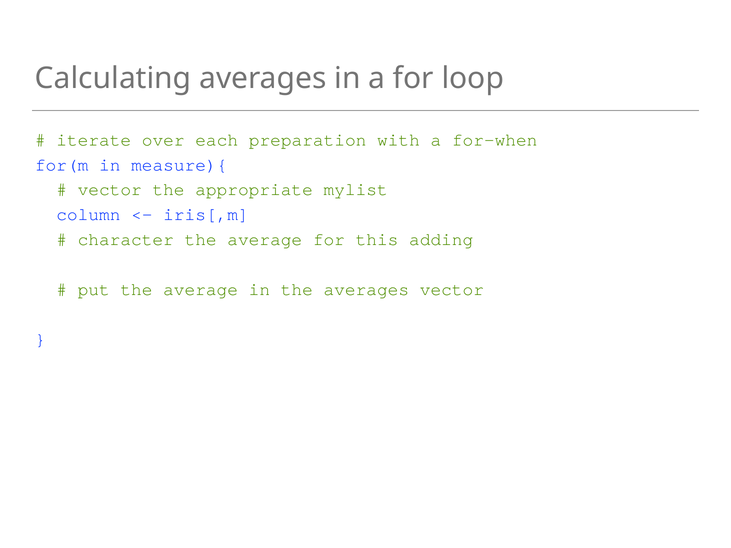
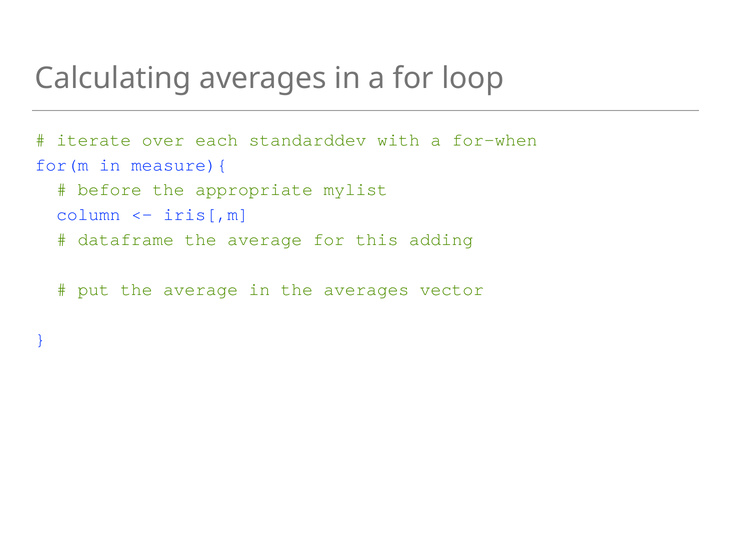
preparation: preparation -> standarddev
vector at (110, 190): vector -> before
character: character -> dataframe
